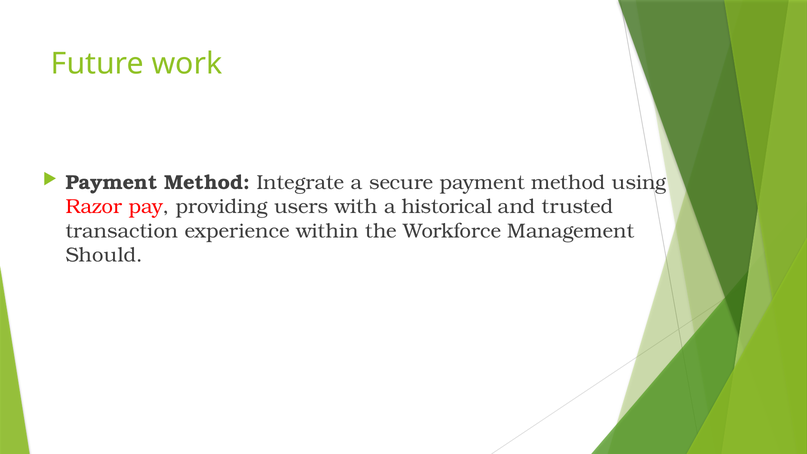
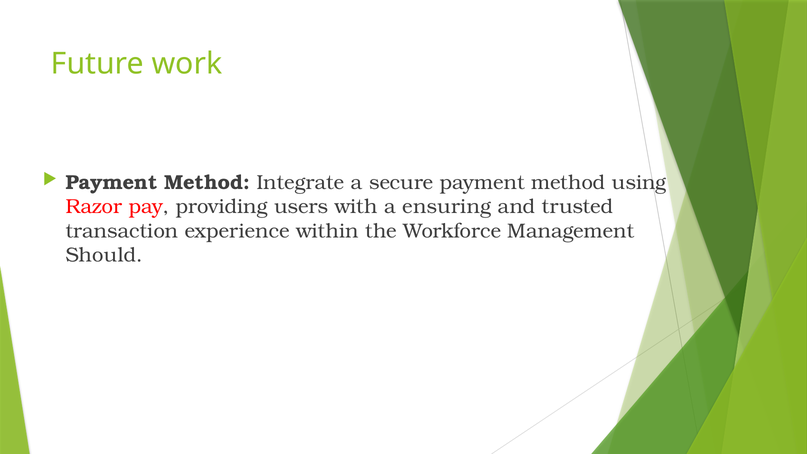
historical: historical -> ensuring
